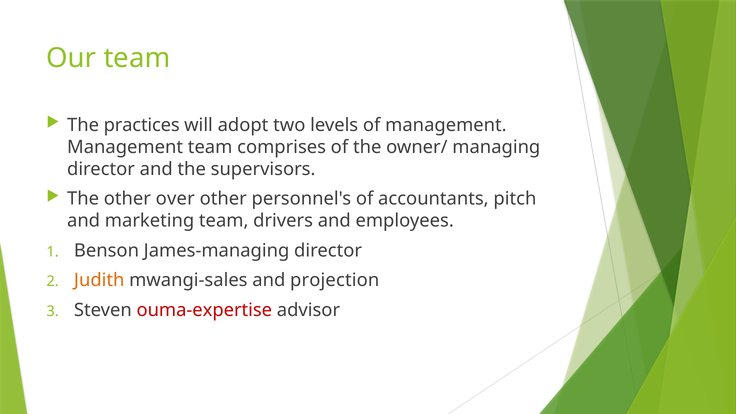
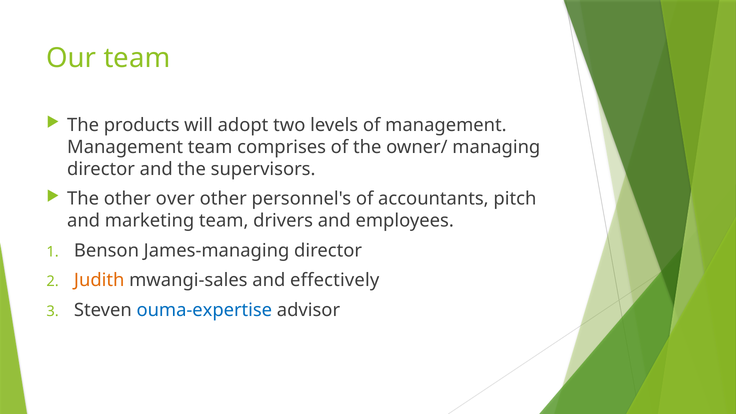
practices: practices -> products
projection: projection -> effectively
ouma-expertise colour: red -> blue
